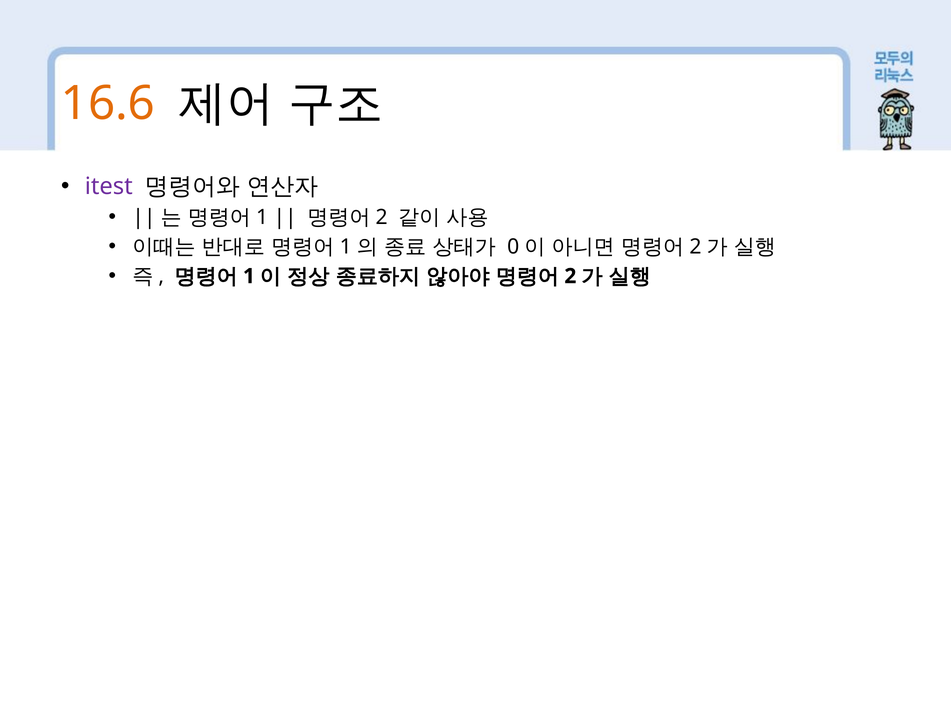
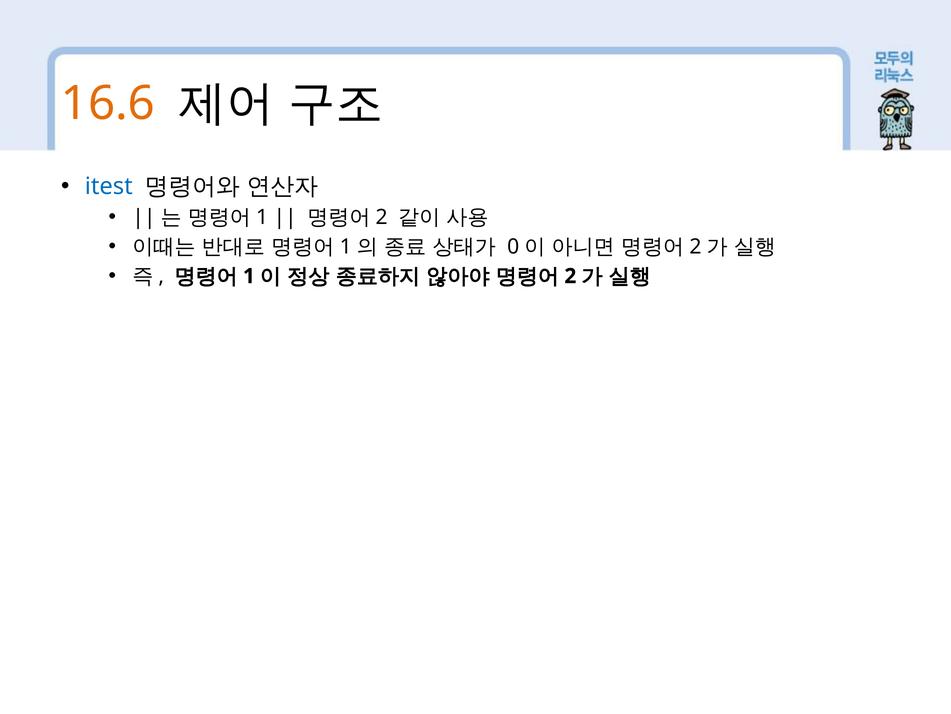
itest colour: purple -> blue
